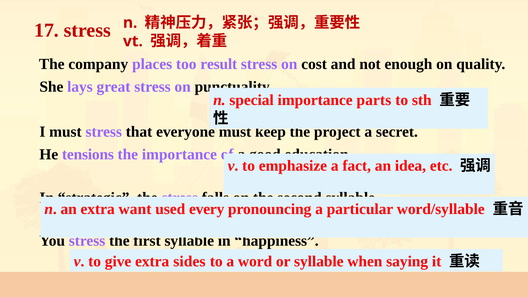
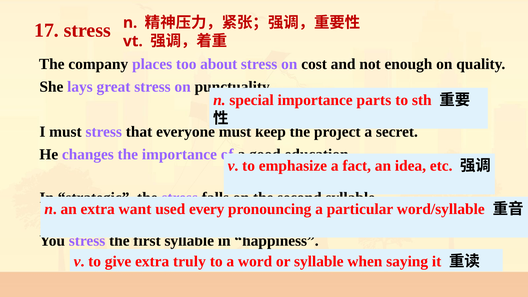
result: result -> about
tensions: tensions -> changes
sides: sides -> truly
